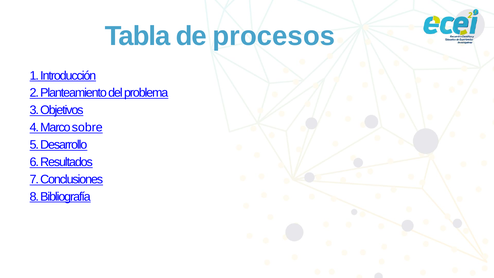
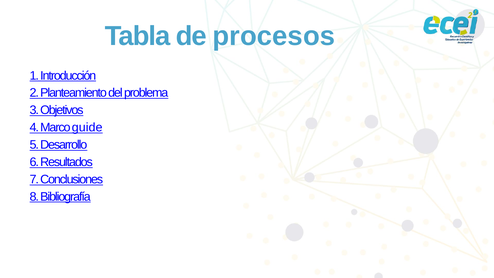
sobre: sobre -> guide
